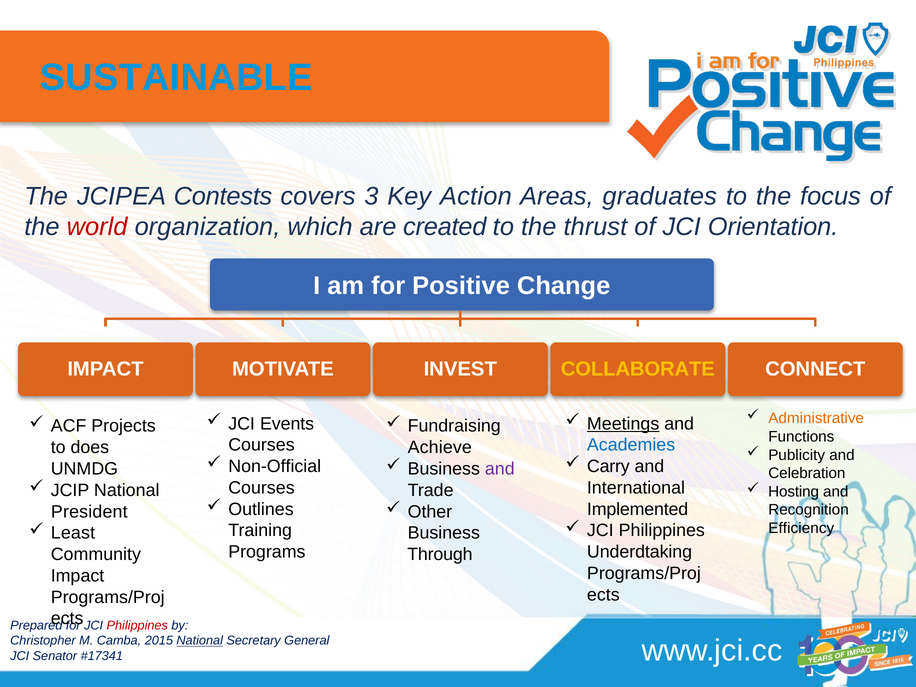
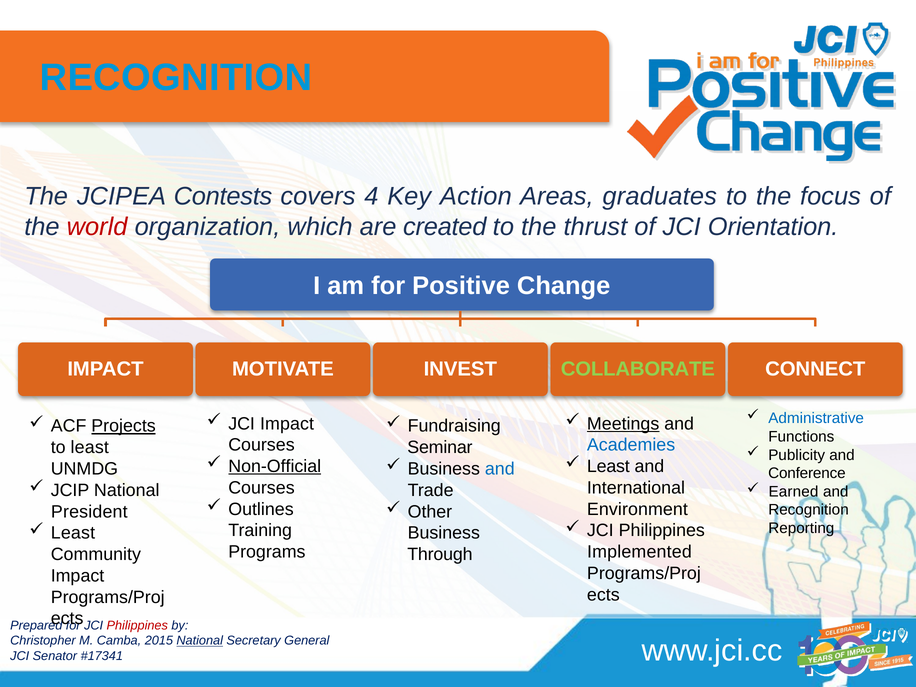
SUSTAINABLE at (176, 77): SUSTAINABLE -> RECOGNITION
3: 3 -> 4
COLLABORATE colour: yellow -> light green
Administrative colour: orange -> blue
JCI Events: Events -> Impact
Projects underline: none -> present
to does: does -> least
Achieve: Achieve -> Seminar
Non-Official underline: none -> present
Carry at (608, 466): Carry -> Least
and at (500, 469) colour: purple -> blue
Celebration: Celebration -> Conference
Hosting: Hosting -> Earned
Implemented: Implemented -> Environment
Efficiency: Efficiency -> Reporting
Underdtaking: Underdtaking -> Implemented
